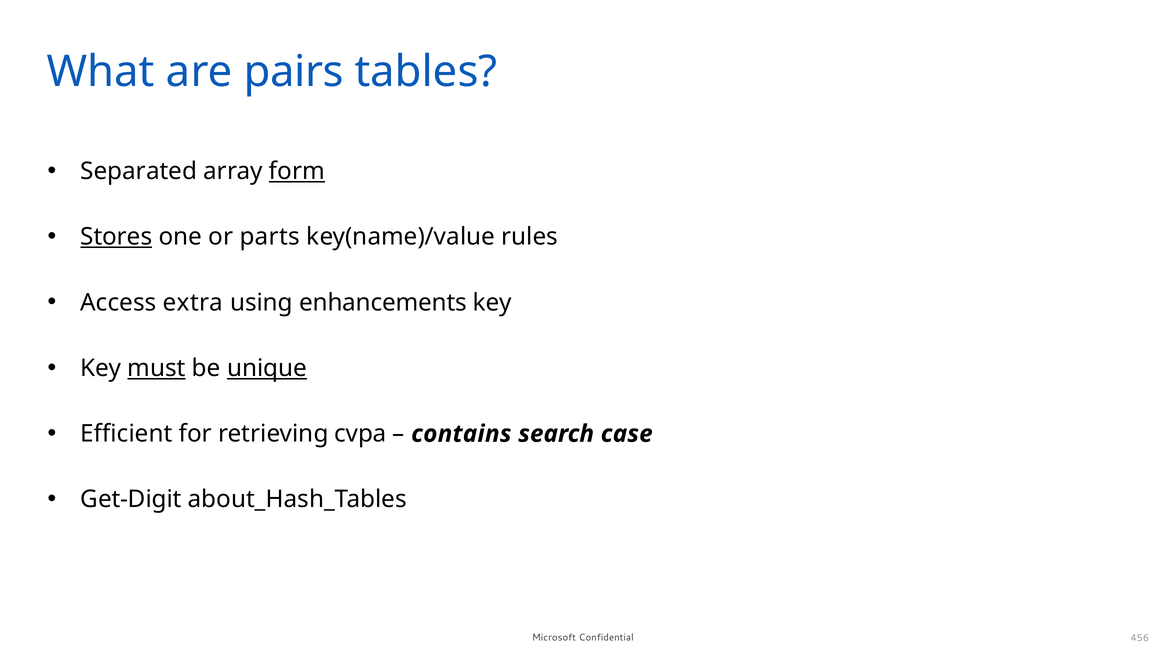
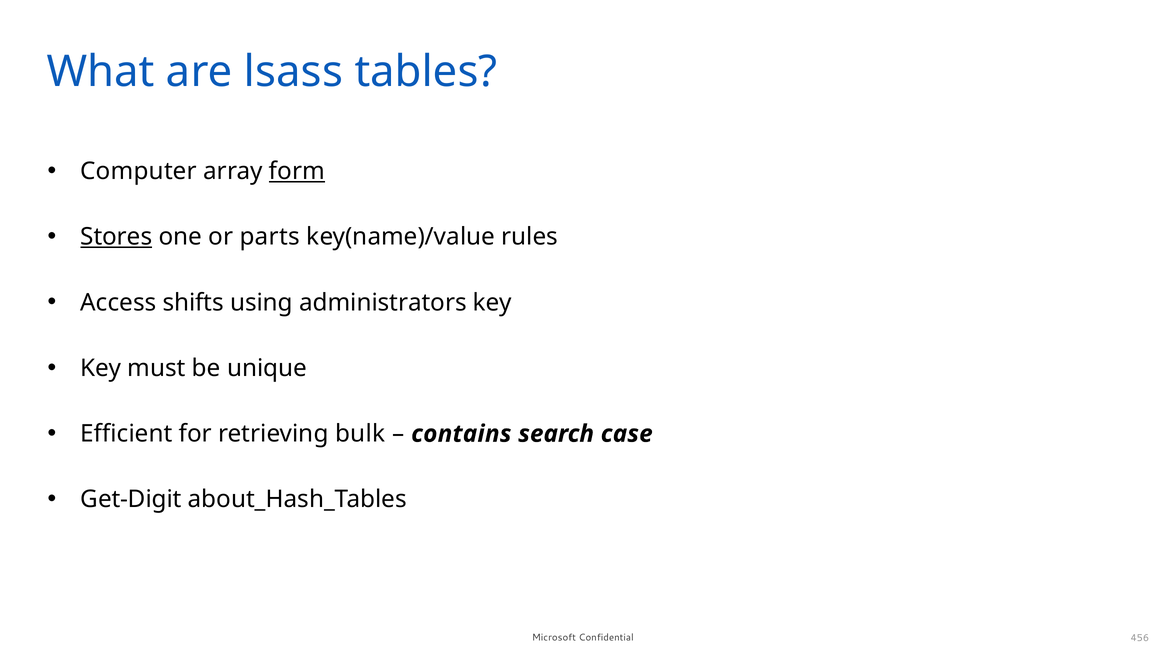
pairs: pairs -> lsass
Separated: Separated -> Computer
extra: extra -> shifts
enhancements: enhancements -> administrators
must underline: present -> none
unique underline: present -> none
cvpa: cvpa -> bulk
